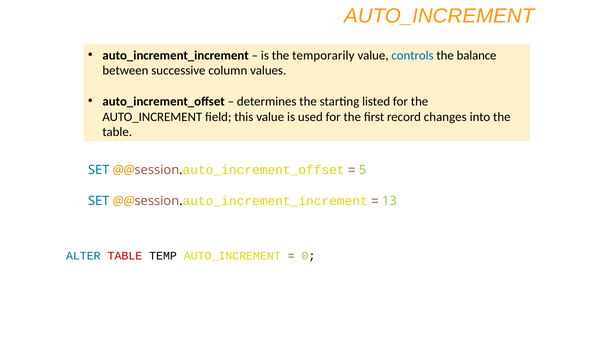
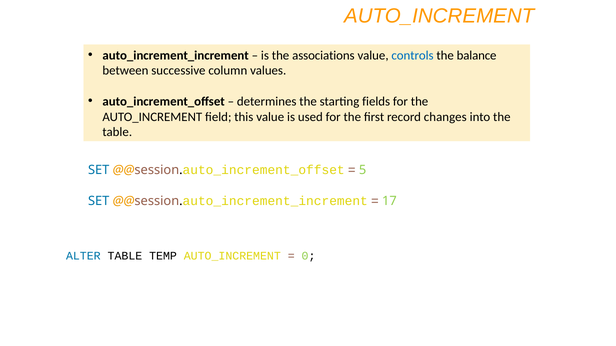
temporarily: temporarily -> associations
listed: listed -> fields
13: 13 -> 17
TABLE at (125, 256) colour: red -> black
